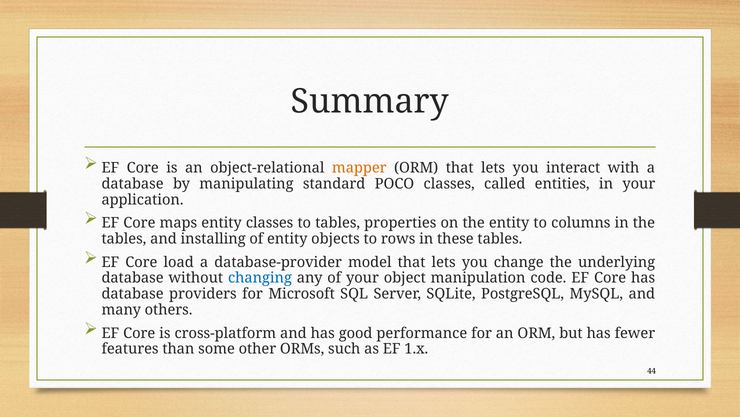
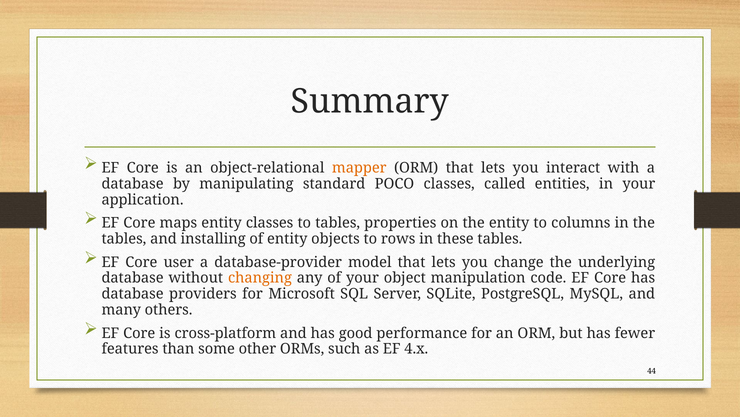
load: load -> user
changing colour: blue -> orange
1.x: 1.x -> 4.x
